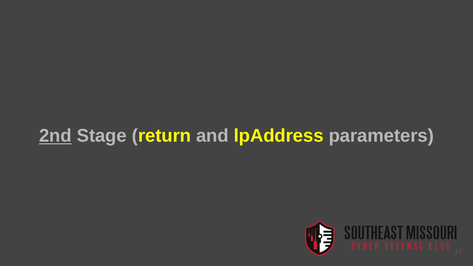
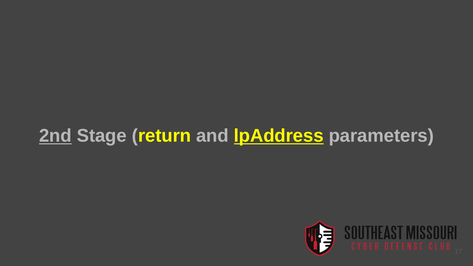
lpAddress underline: none -> present
